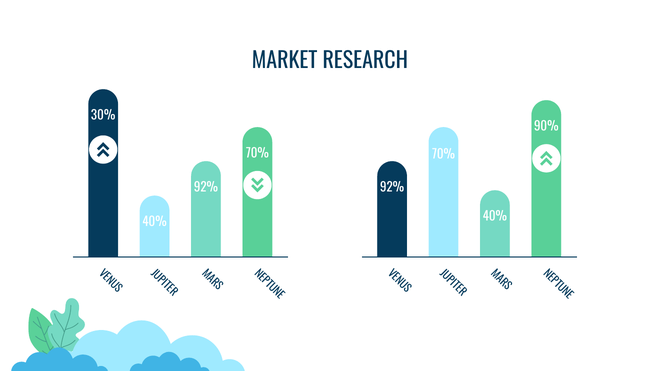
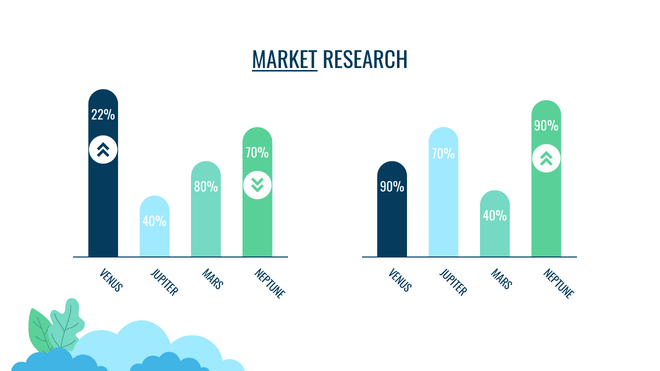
MARKET underline: none -> present
30%: 30% -> 22%
92% at (206, 187): 92% -> 80%
92% at (392, 187): 92% -> 90%
